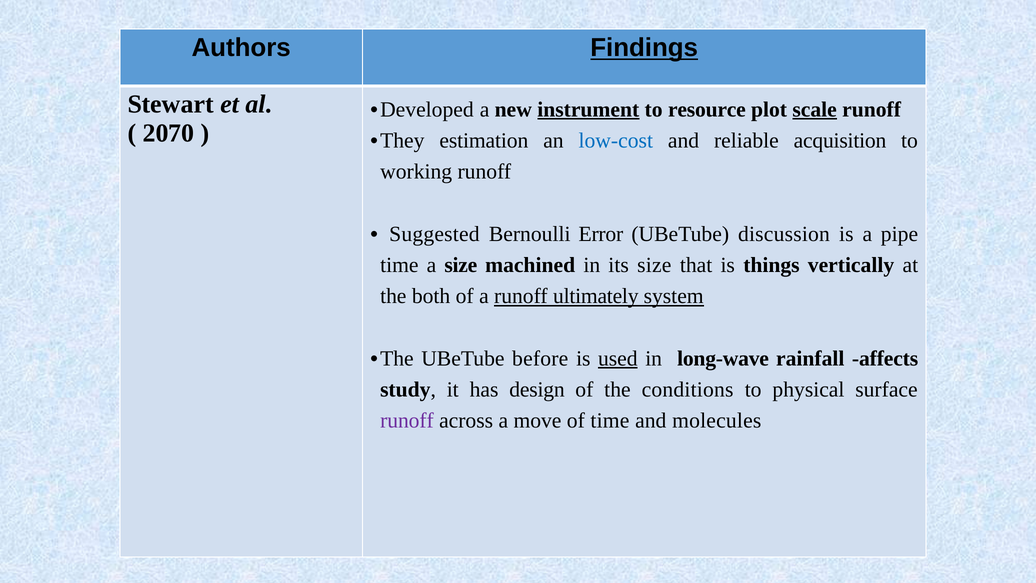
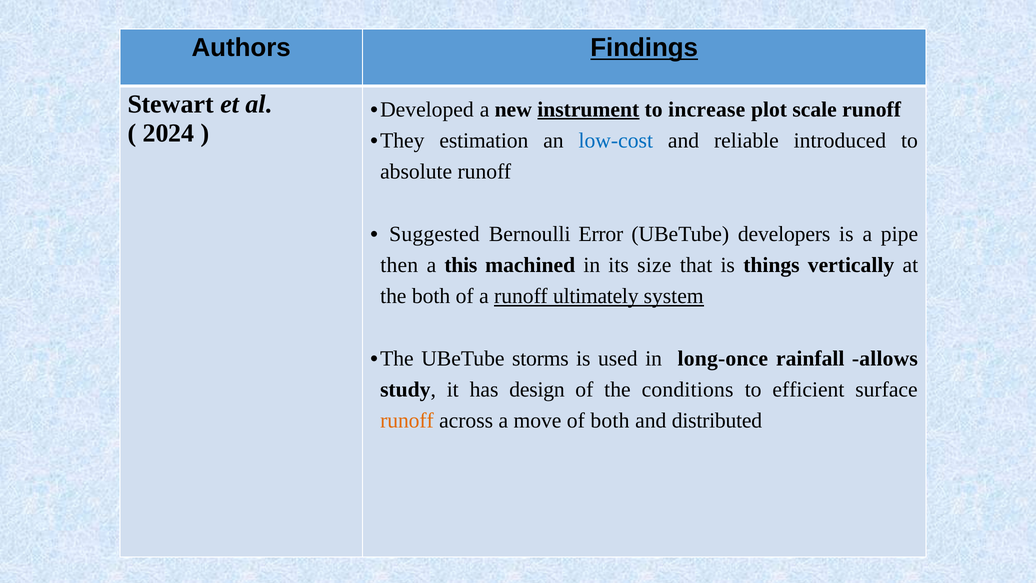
resource: resource -> increase
scale underline: present -> none
2070: 2070 -> 2024
acquisition: acquisition -> introduced
working: working -> absolute
discussion: discussion -> developers
time at (399, 265): time -> then
a size: size -> this
before: before -> storms
used underline: present -> none
long-wave: long-wave -> long-once
affects: affects -> allows
physical: physical -> efficient
runoff at (407, 421) colour: purple -> orange
of time: time -> both
molecules: molecules -> distributed
